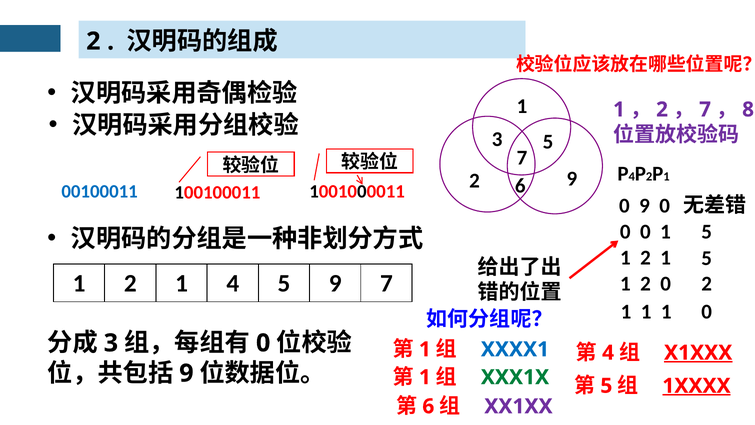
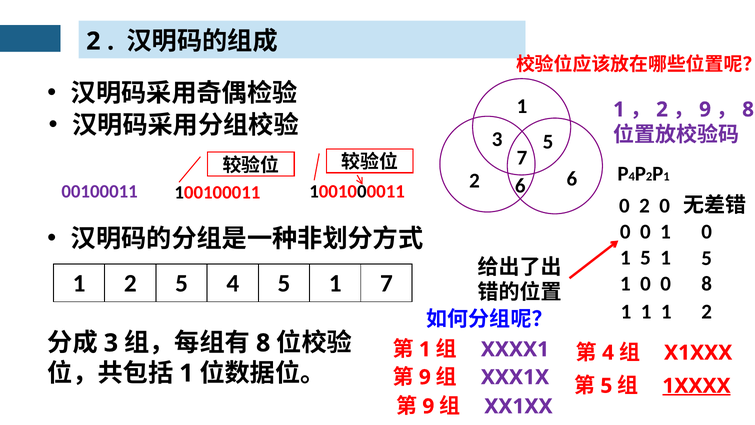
7 at (705, 110): 7 -> 9
2 9: 9 -> 6
00100011 colour: blue -> purple
0 9: 9 -> 2
0 1 5: 5 -> 0
2 at (645, 258): 2 -> 5
1 at (182, 283): 1 -> 5
4 5 9: 9 -> 1
2 at (645, 284): 2 -> 0
0 2: 2 -> 8
1 1 0: 0 -> 2
0 at (263, 343): 0 -> 8
XXXX1 colour: blue -> purple
X1XXX underline: present -> none
9 at (186, 373): 9 -> 1
1 at (425, 377): 1 -> 9
XXX1X colour: green -> purple
6 at (428, 406): 6 -> 9
